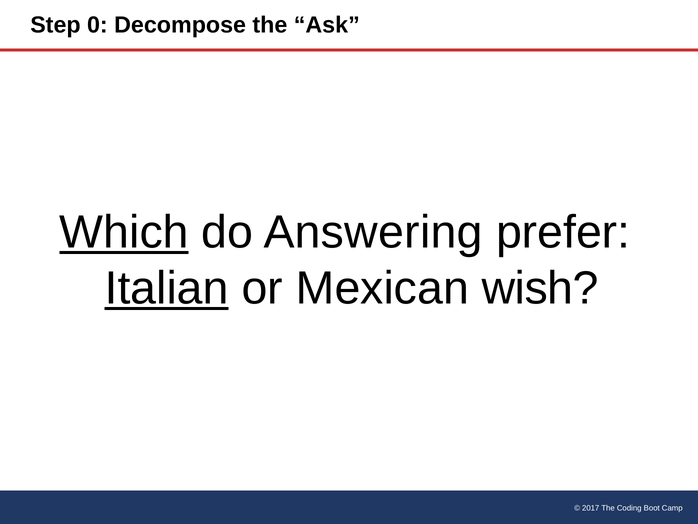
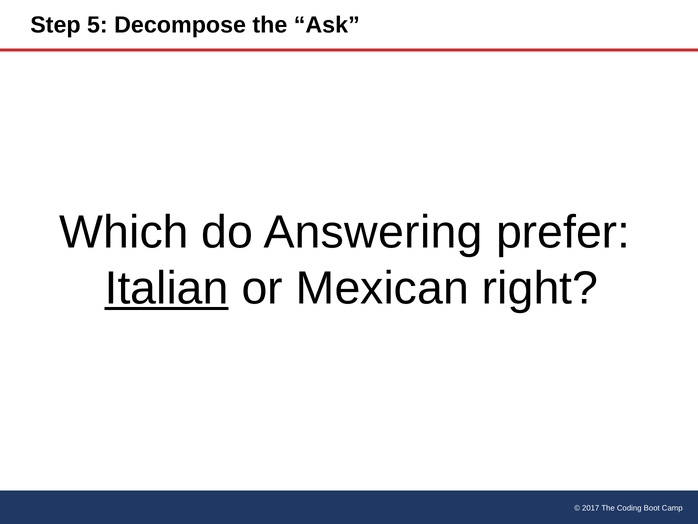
0: 0 -> 5
Which underline: present -> none
wish: wish -> right
